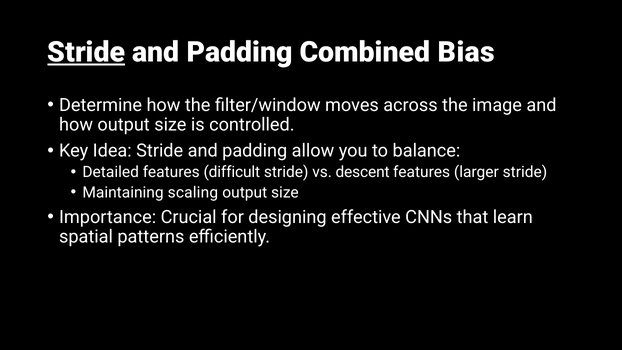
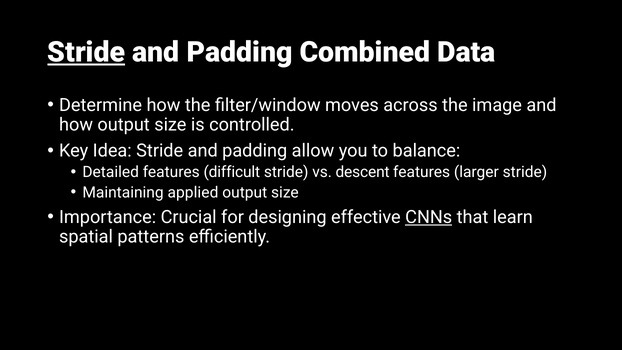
Bias: Bias -> Data
scaling: scaling -> applied
CNNs underline: none -> present
